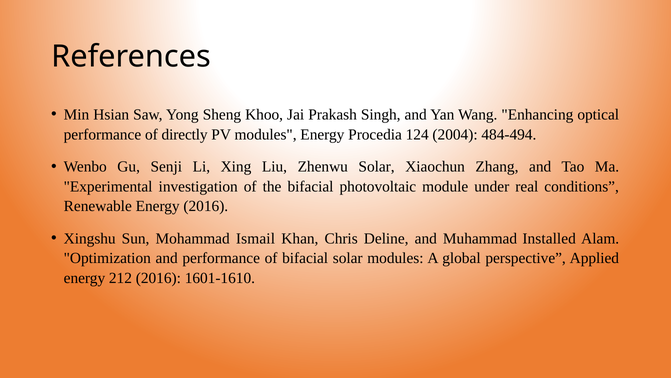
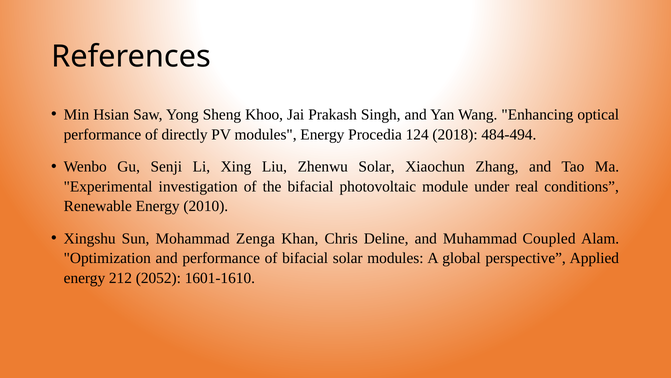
2004: 2004 -> 2018
Energy 2016: 2016 -> 2010
Ismail: Ismail -> Zenga
Installed: Installed -> Coupled
212 2016: 2016 -> 2052
